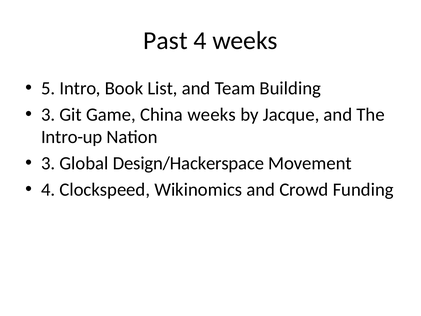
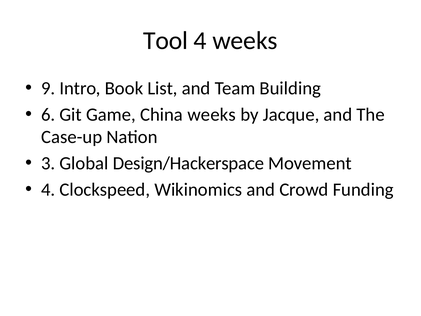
Past: Past -> Tool
5: 5 -> 9
3 at (48, 115): 3 -> 6
Intro-up: Intro-up -> Case-up
